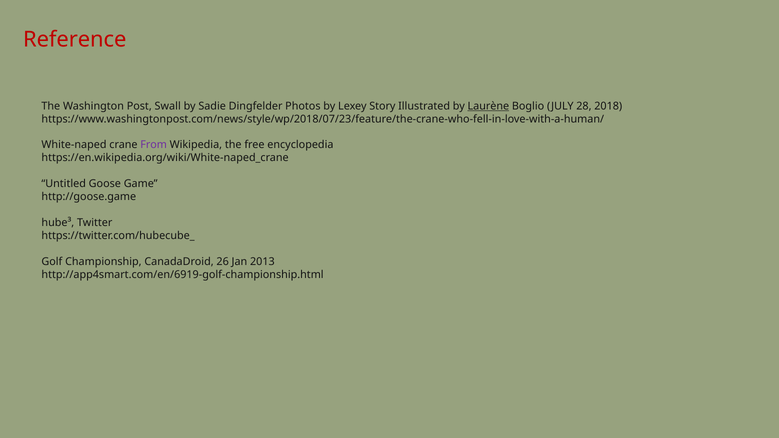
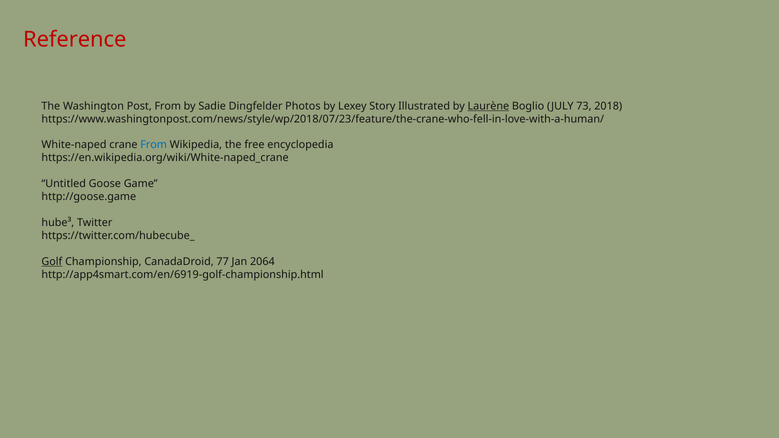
Post Swall: Swall -> From
28: 28 -> 73
From at (154, 145) colour: purple -> blue
Golf underline: none -> present
26: 26 -> 77
2013: 2013 -> 2064
